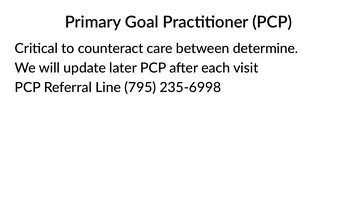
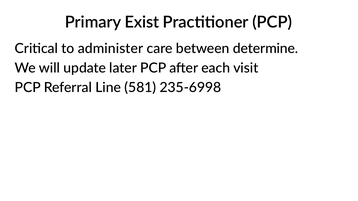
Goal: Goal -> Exist
counteract: counteract -> administer
795: 795 -> 581
